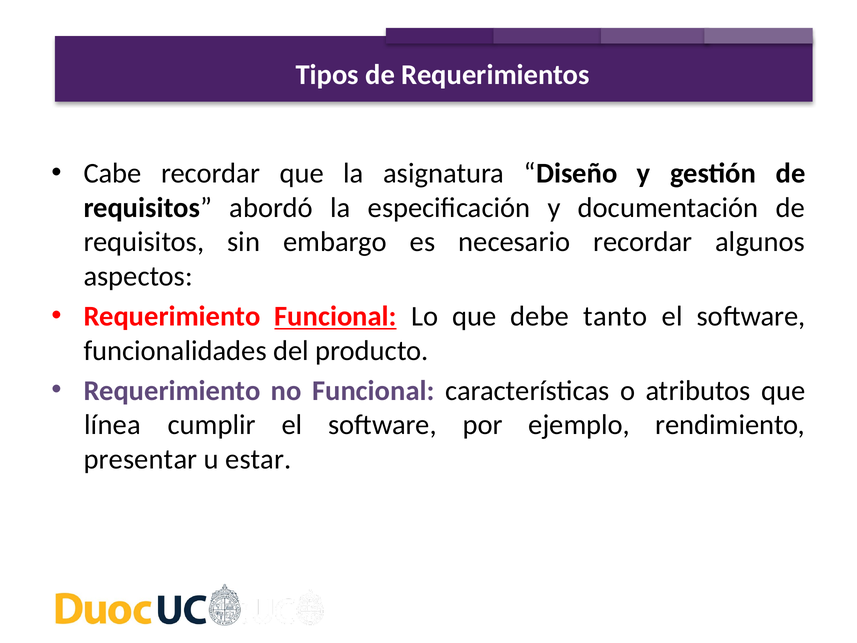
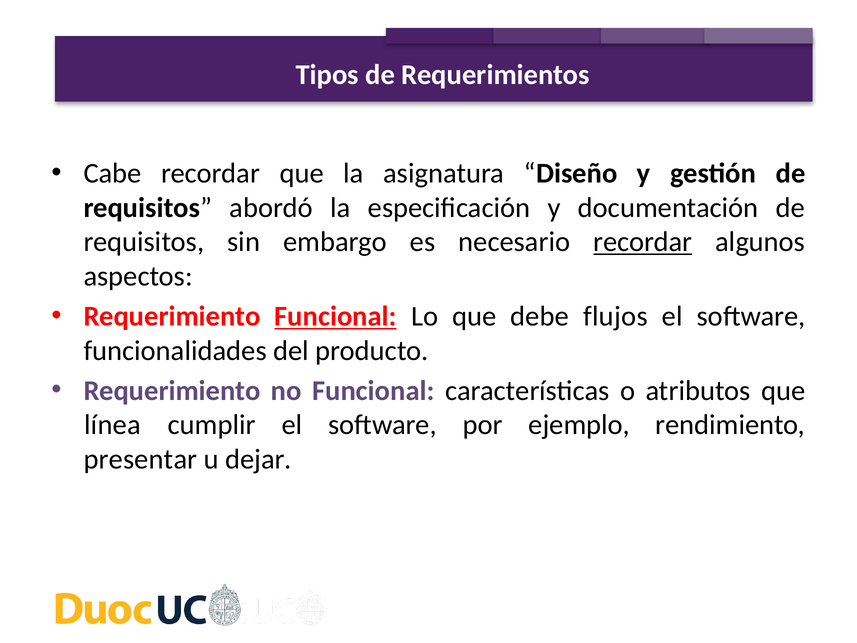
recordar at (643, 242) underline: none -> present
tanto: tanto -> flujos
estar: estar -> dejar
